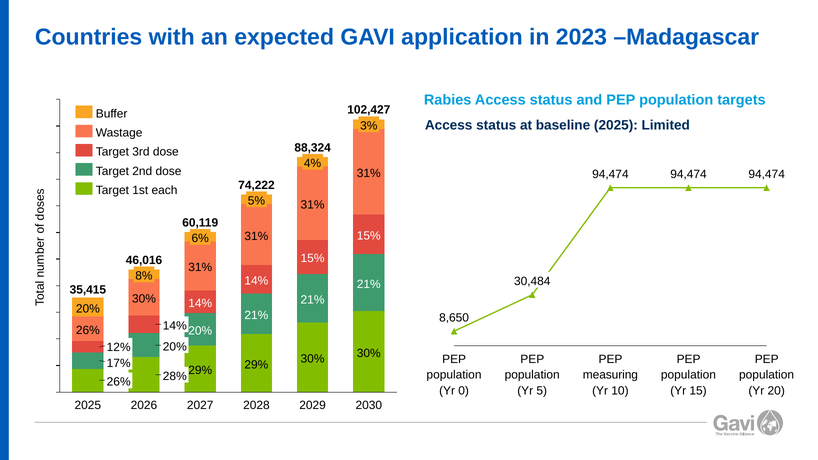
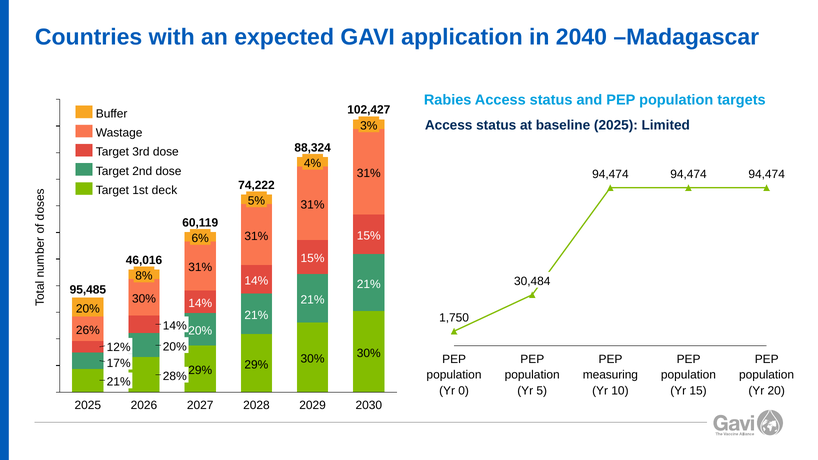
2023: 2023 -> 2040
each: each -> deck
35,415: 35,415 -> 95,485
8,650: 8,650 -> 1,750
26% at (119, 382): 26% -> 21%
